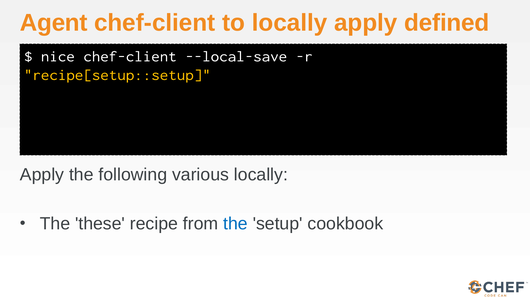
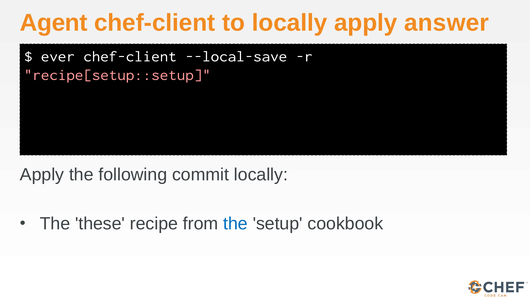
defined: defined -> answer
nice: nice -> ever
recipe[setup::setup colour: yellow -> pink
various: various -> commit
